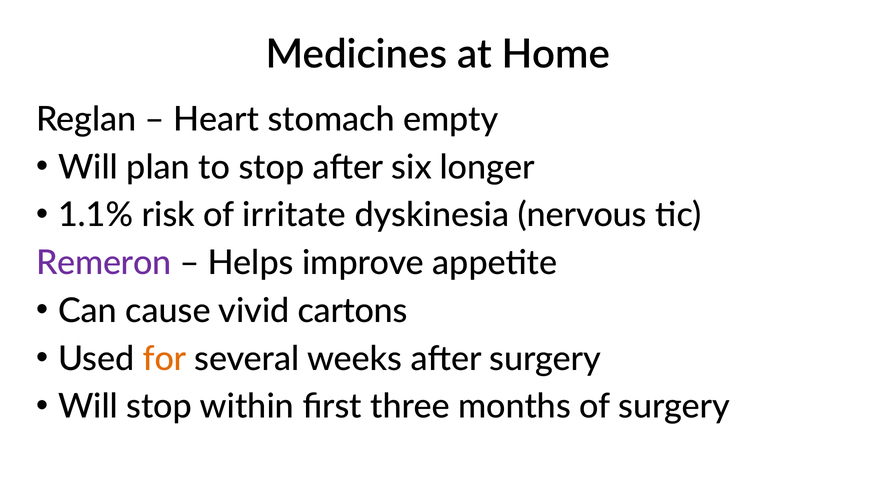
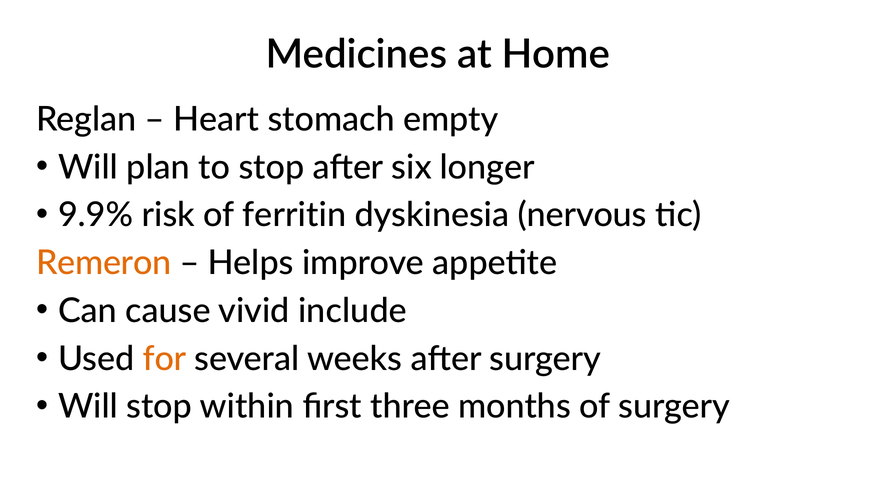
1.1%: 1.1% -> 9.9%
irritate: irritate -> ferritin
Remeron colour: purple -> orange
cartons: cartons -> include
